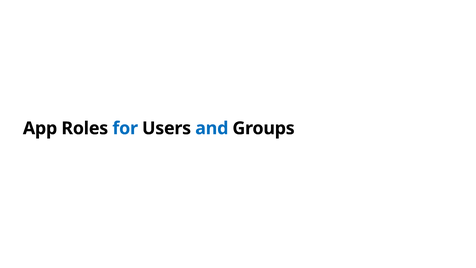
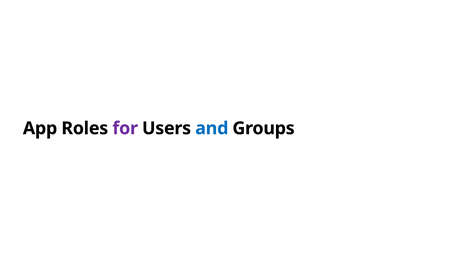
for colour: blue -> purple
